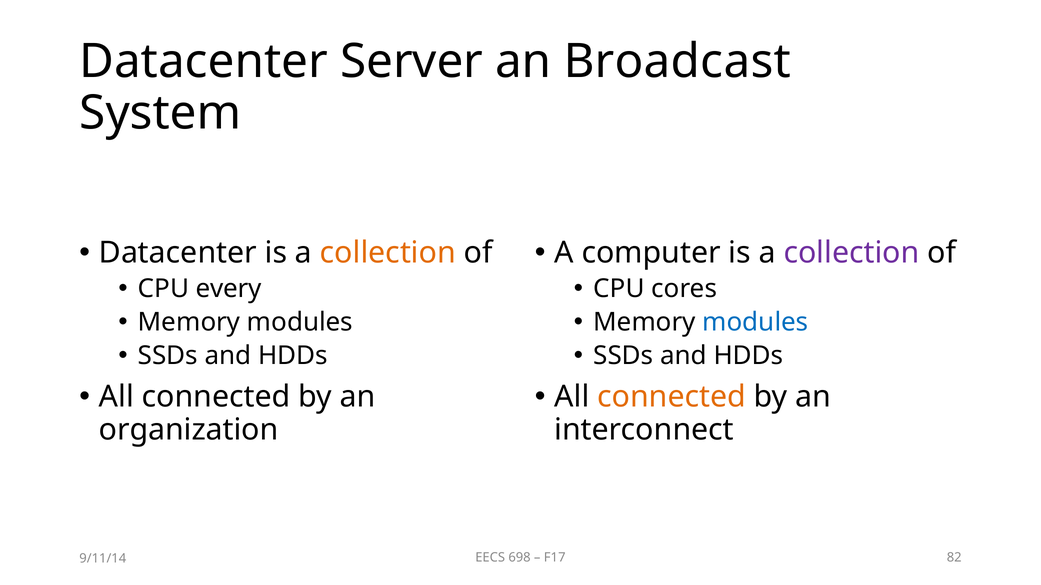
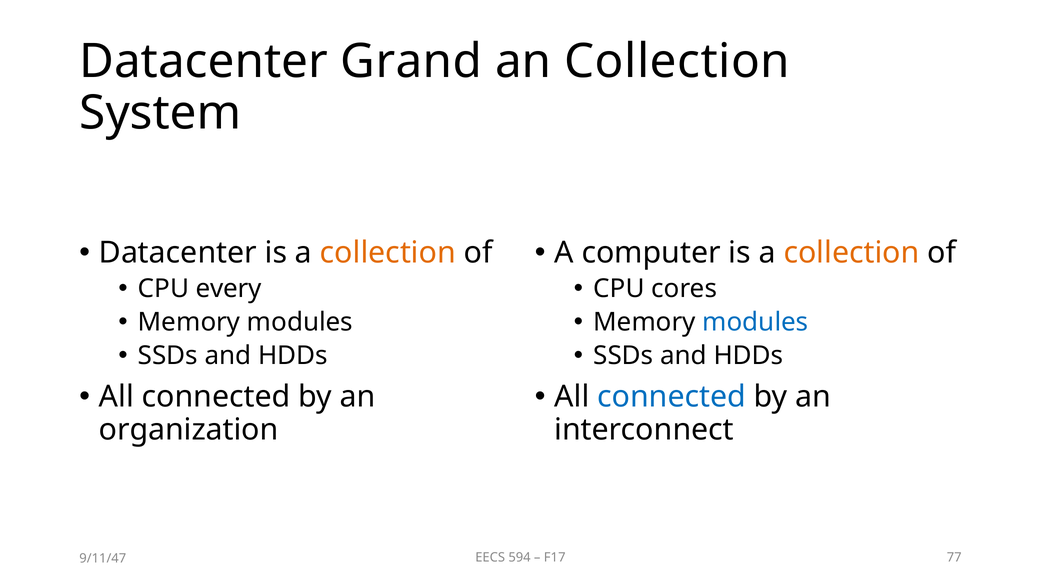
Server: Server -> Grand
an Broadcast: Broadcast -> Collection
collection at (852, 253) colour: purple -> orange
connected at (672, 397) colour: orange -> blue
698: 698 -> 594
82: 82 -> 77
9/11/14: 9/11/14 -> 9/11/47
